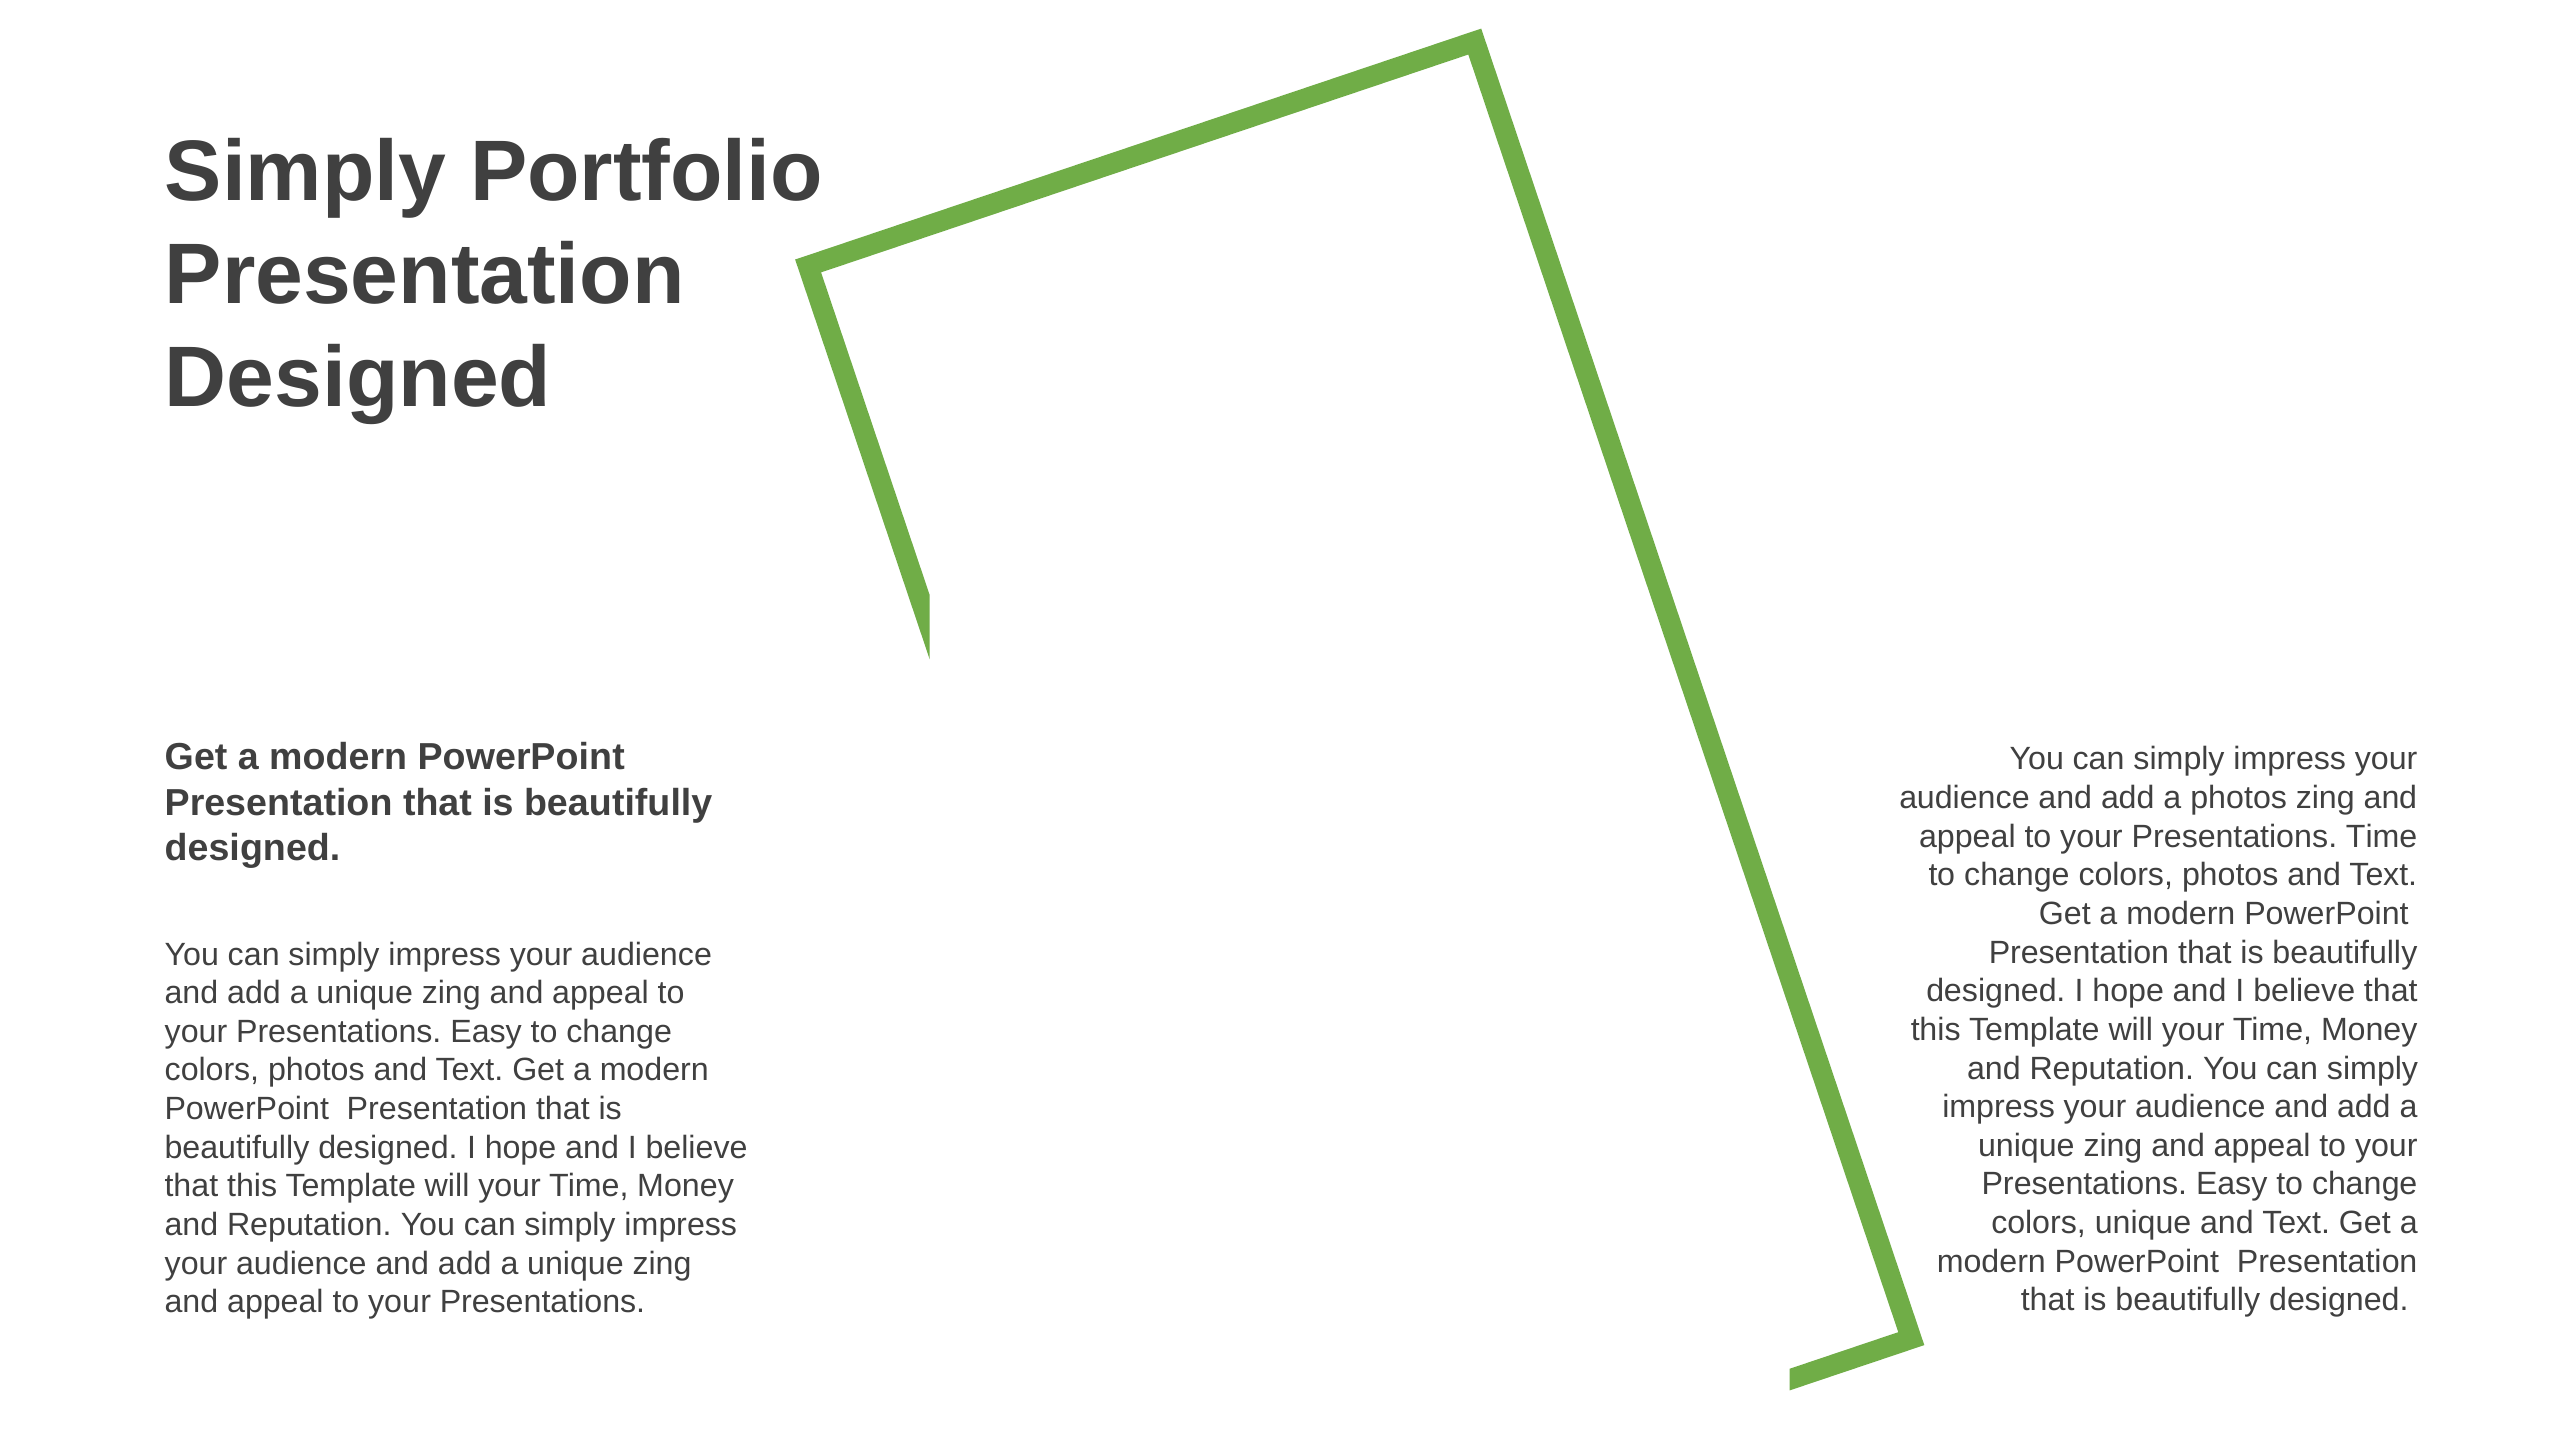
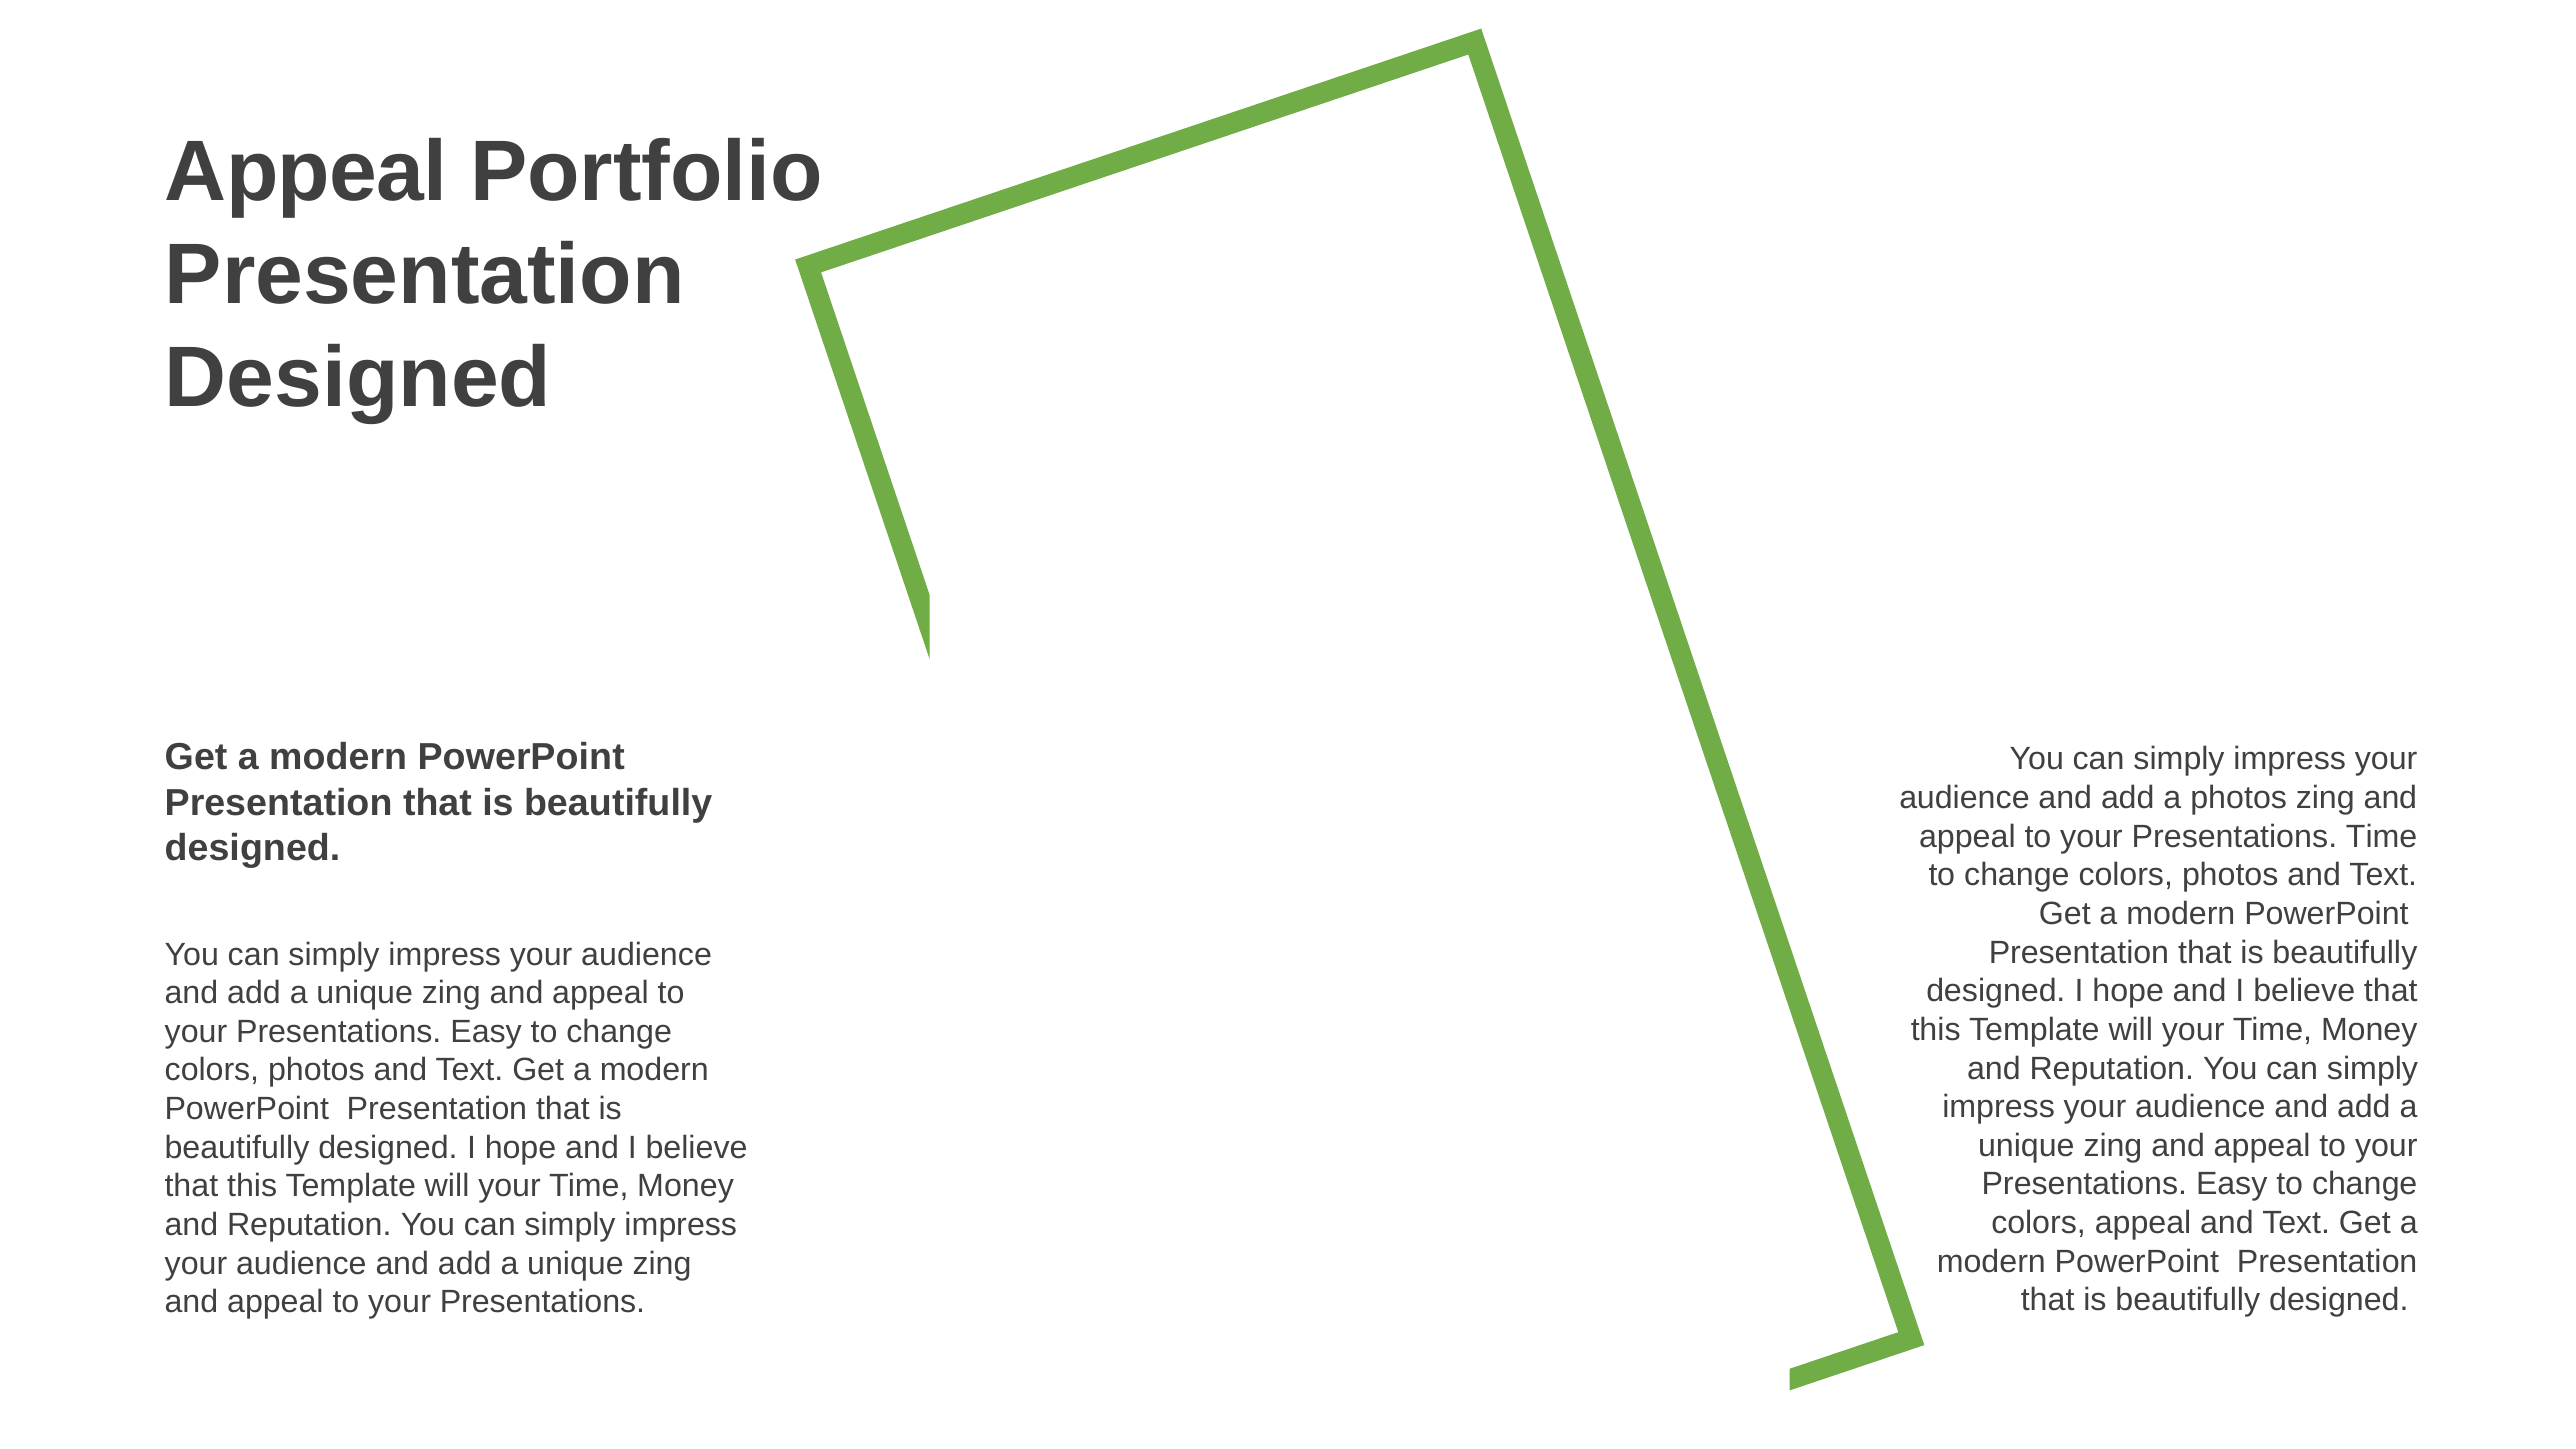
Simply at (305, 172): Simply -> Appeal
colors unique: unique -> appeal
